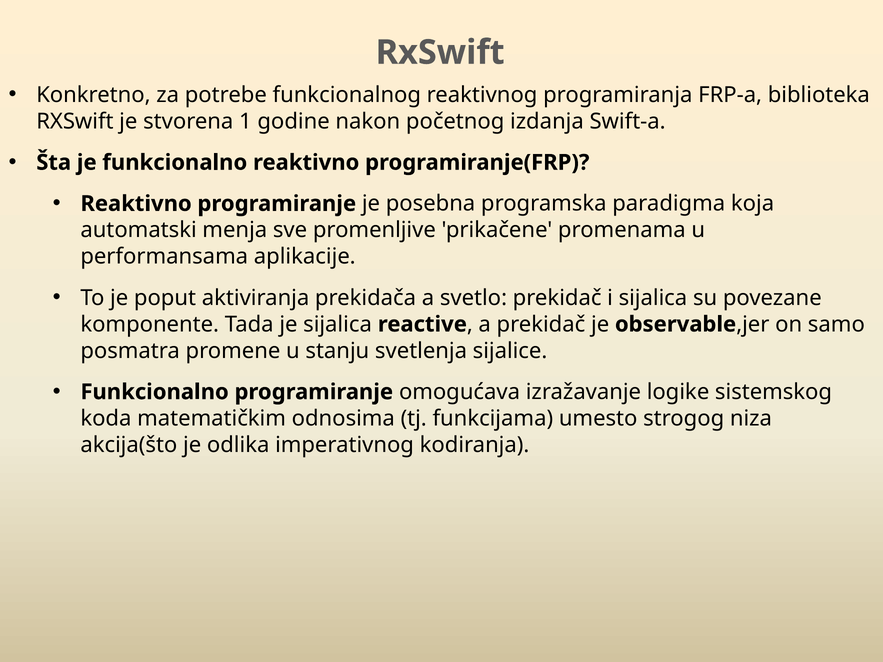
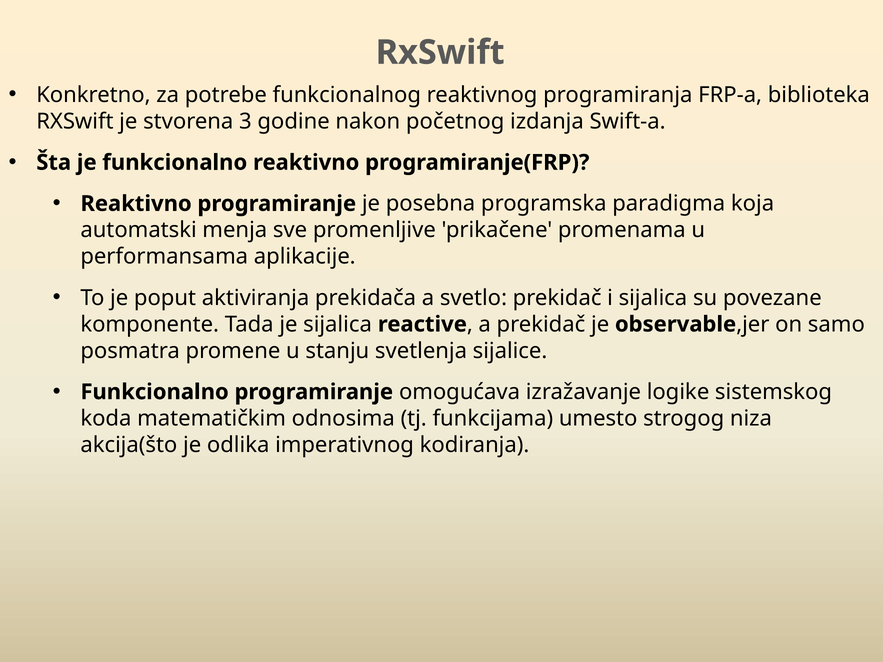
1: 1 -> 3
